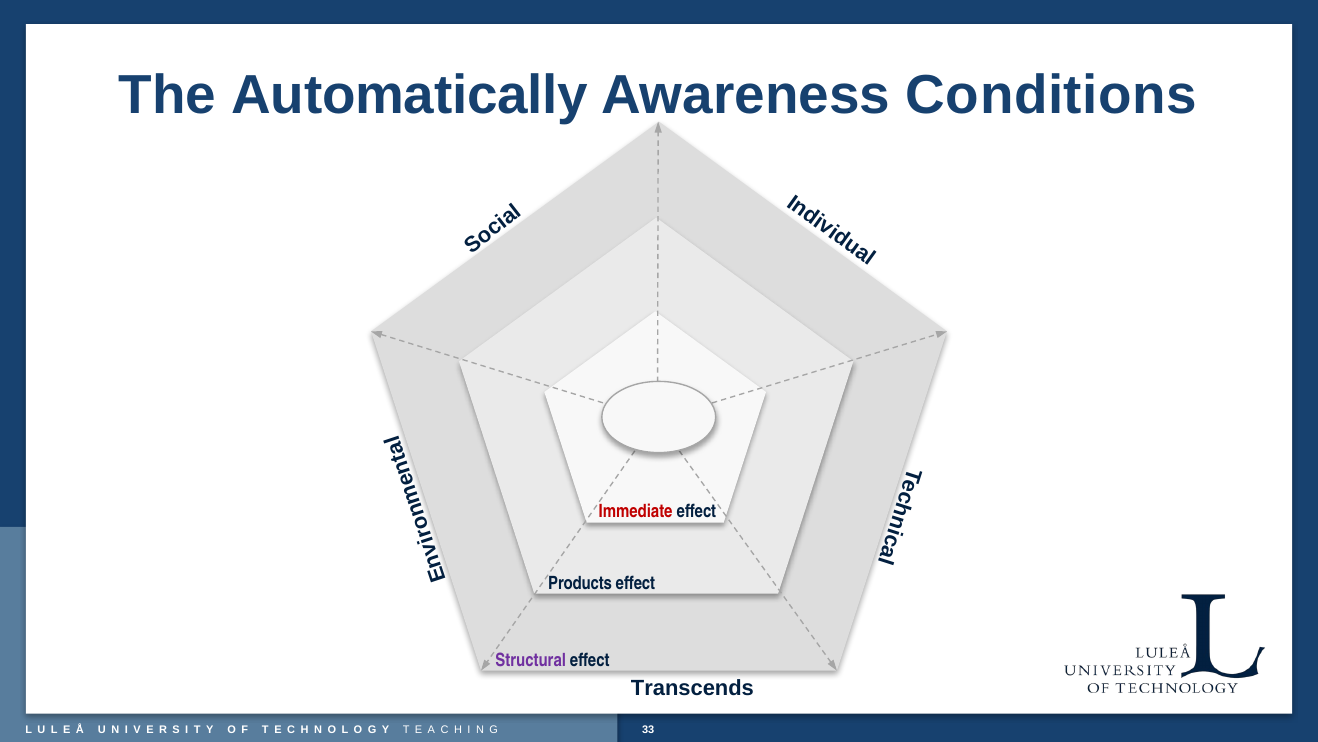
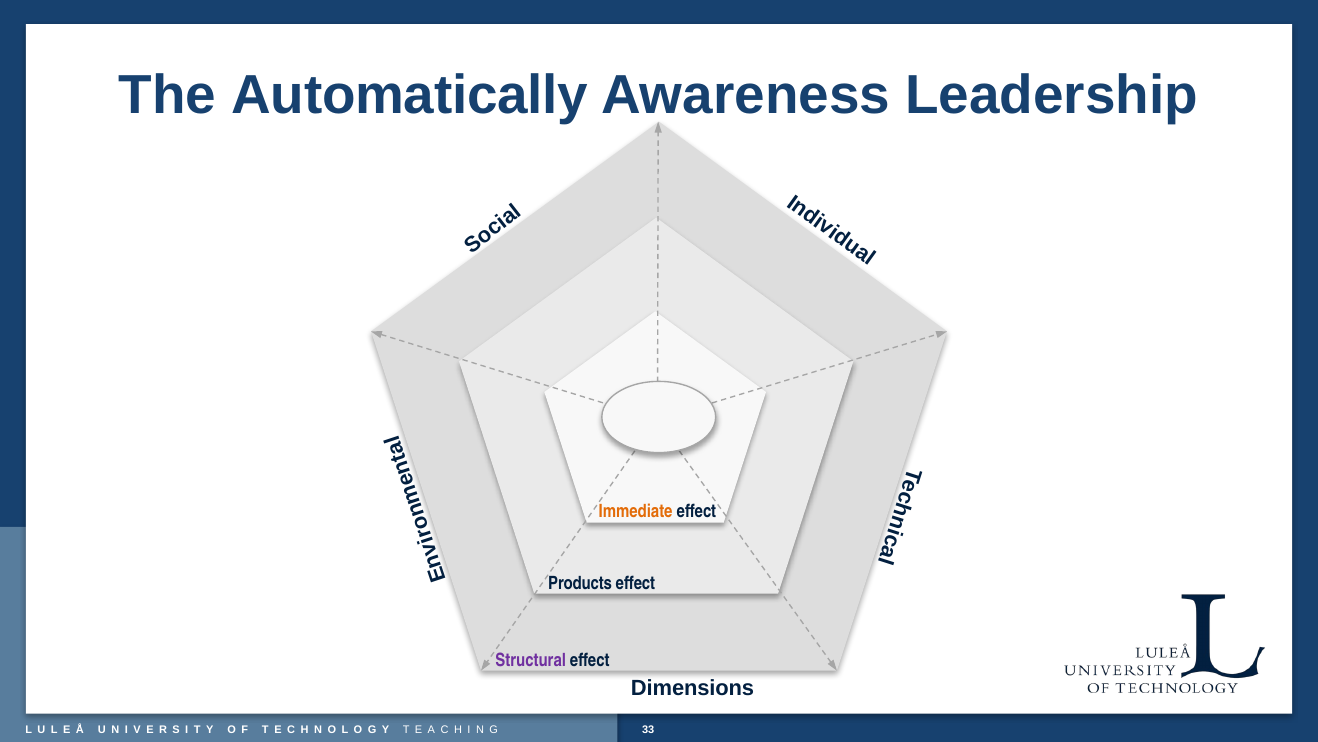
Conditions: Conditions -> Leadership
Immediate colour: red -> orange
Transcends: Transcends -> Dimensions
